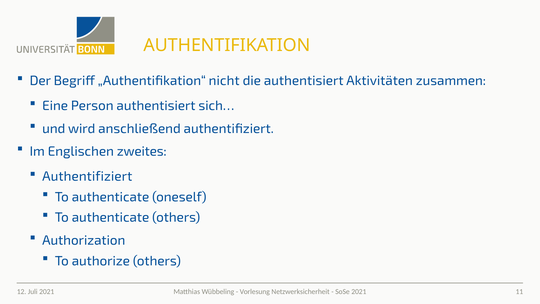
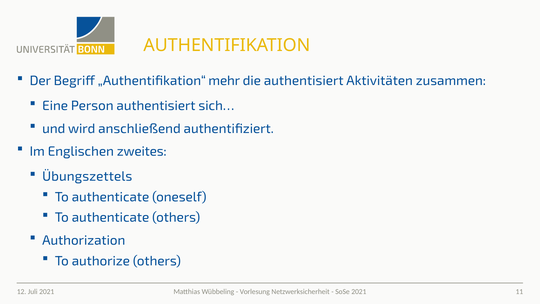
nicht: nicht -> mehr
Authentifiziert at (87, 176): Authentifiziert -> Übungszettels
